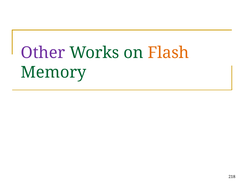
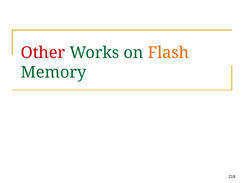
Other colour: purple -> red
